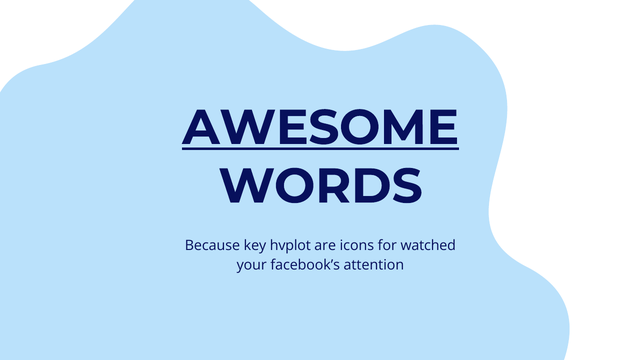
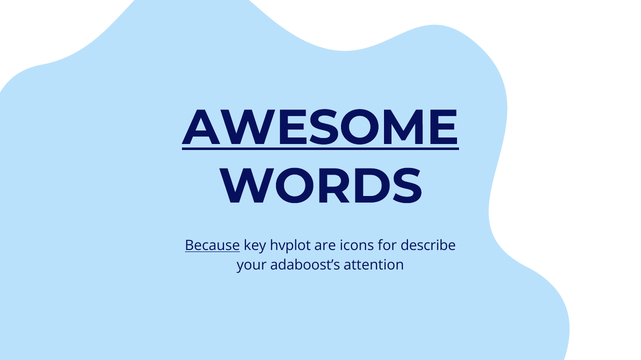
Because underline: none -> present
watched: watched -> describe
facebook’s: facebook’s -> adaboost’s
